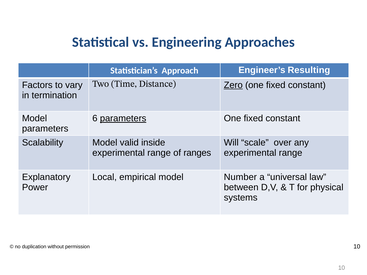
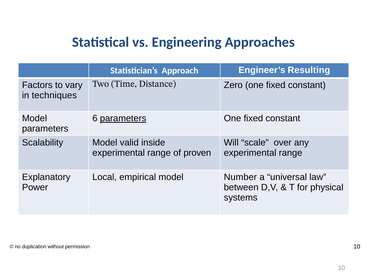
Zero underline: present -> none
termination: termination -> techniques
ranges: ranges -> proven
